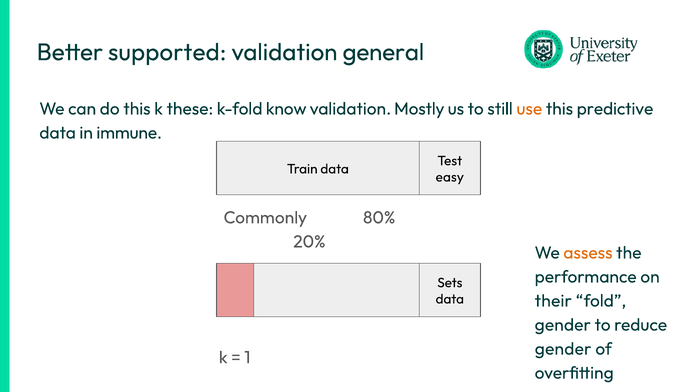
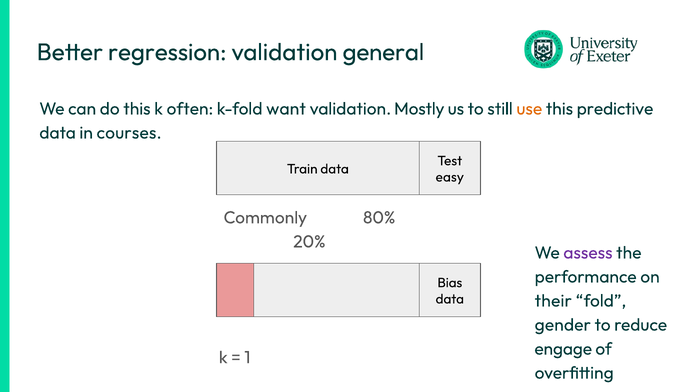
supported: supported -> regression
these: these -> often
know: know -> want
immune: immune -> courses
assess colour: orange -> purple
Sets: Sets -> Bias
gender at (563, 349): gender -> engage
